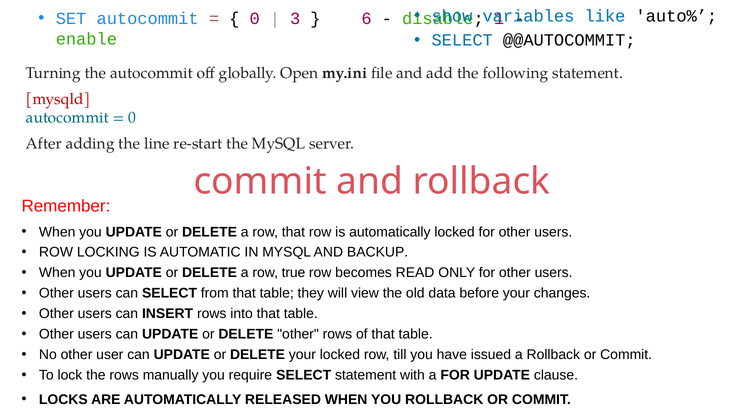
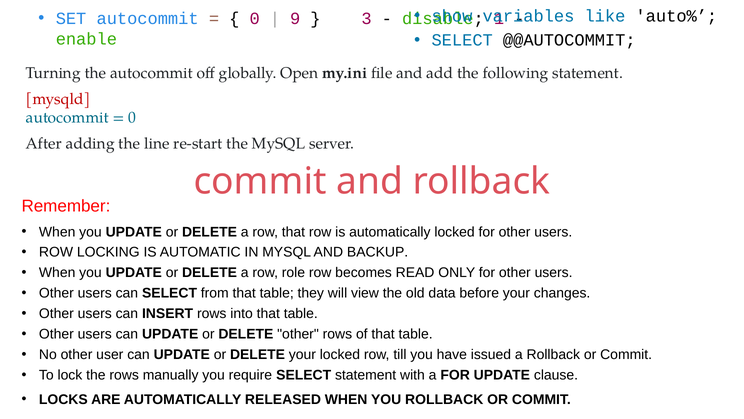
3: 3 -> 9
6: 6 -> 3
true: true -> role
